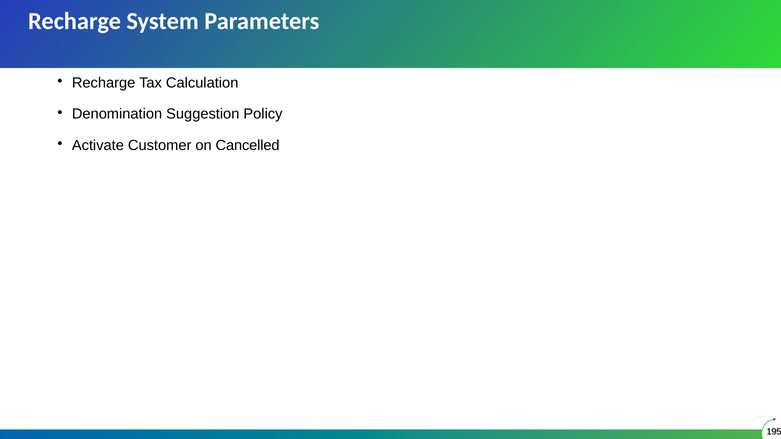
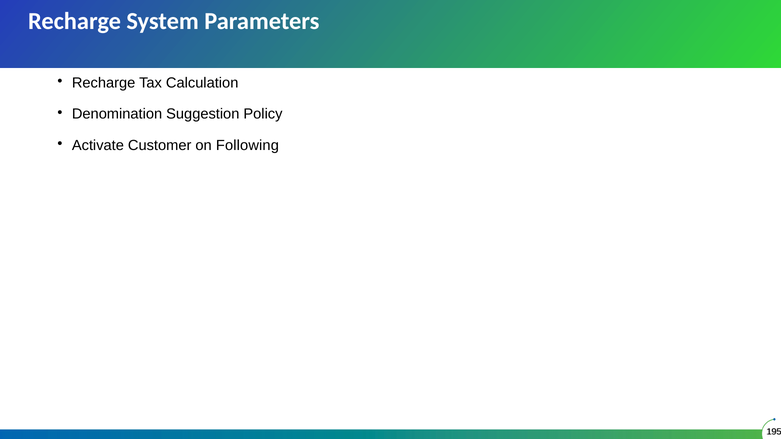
Cancelled: Cancelled -> Following
